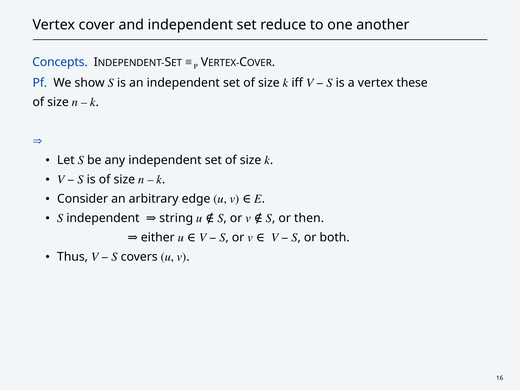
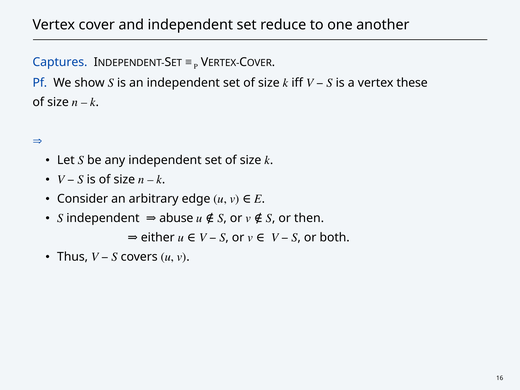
Concepts: Concepts -> Captures
string: string -> abuse
